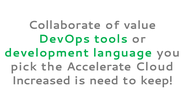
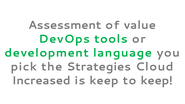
Collaborate: Collaborate -> Assessment
Accelerate: Accelerate -> Strategies
is need: need -> keep
